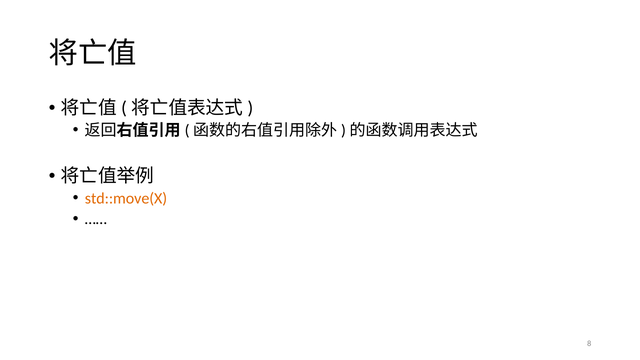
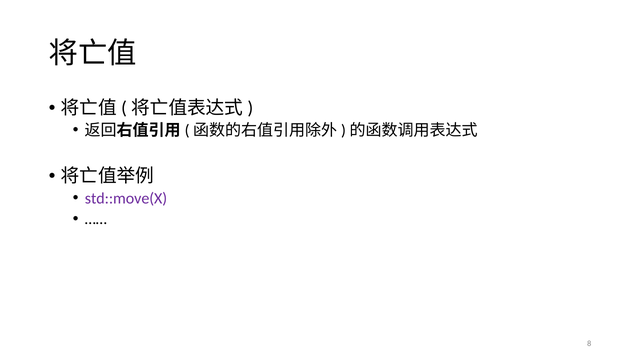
std::move(X colour: orange -> purple
